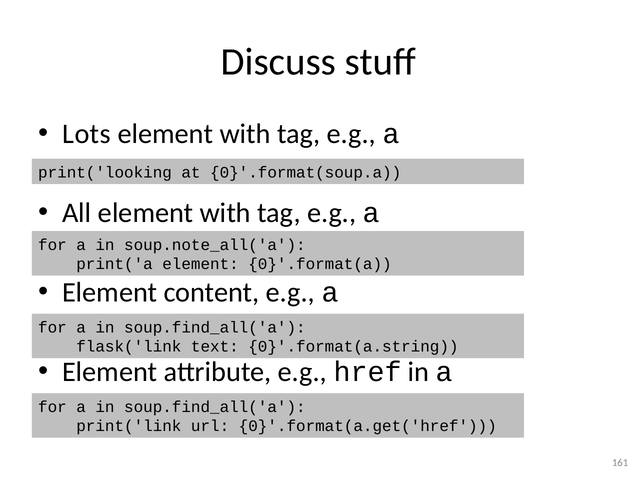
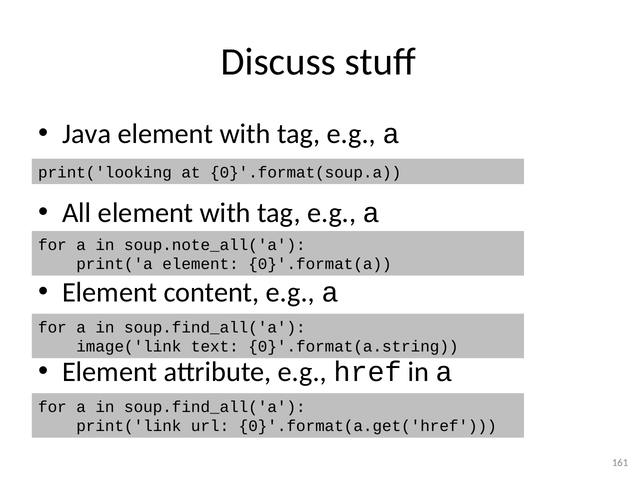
Lots: Lots -> Java
flask('link: flask('link -> image('link
